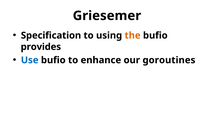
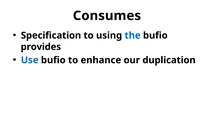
Griesemer: Griesemer -> Consumes
the colour: orange -> blue
goroutines: goroutines -> duplication
